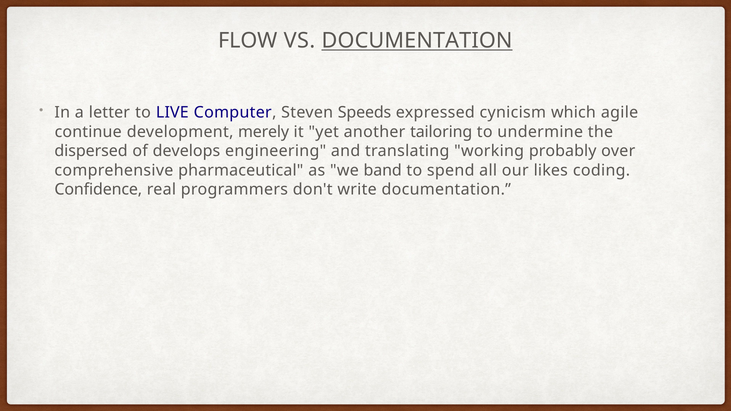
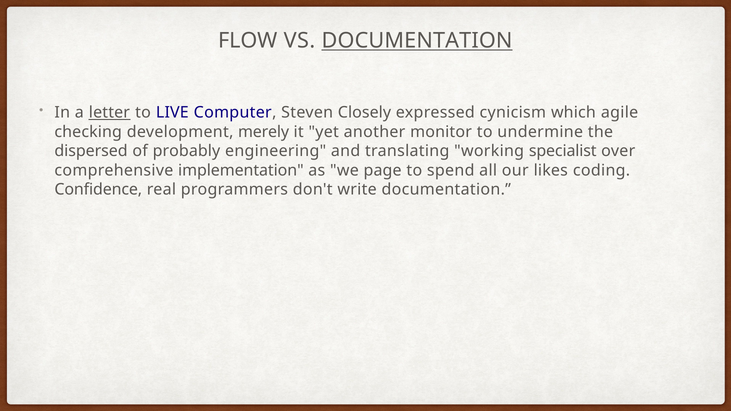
letter underline: none -> present
Speeds: Speeds -> Closely
continue: continue -> checking
tailoring: tailoring -> monitor
develops: develops -> probably
probably: probably -> specialist
pharmaceutical: pharmaceutical -> implementation
band: band -> page
